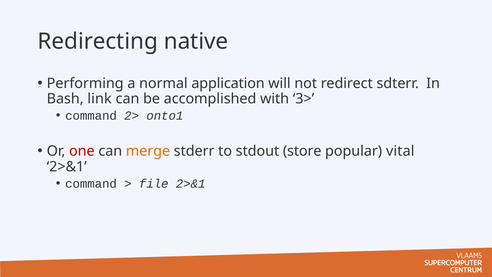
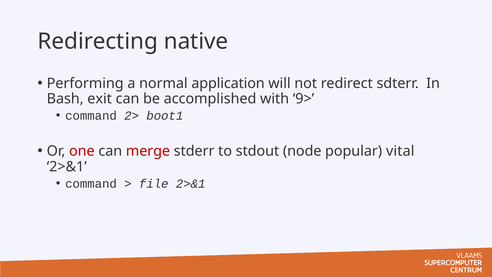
link: link -> exit
3>: 3> -> 9>
onto1: onto1 -> boot1
merge colour: orange -> red
store: store -> node
